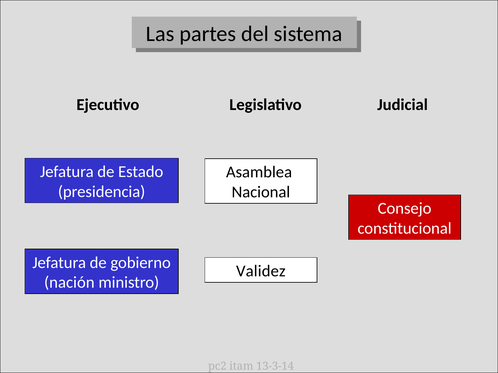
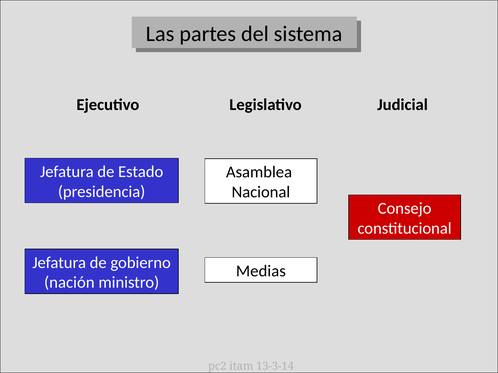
Validez: Validez -> Medias
